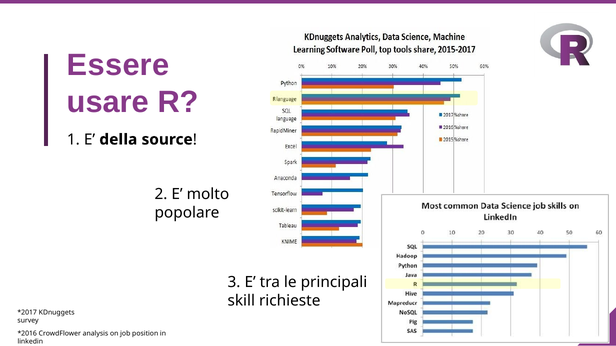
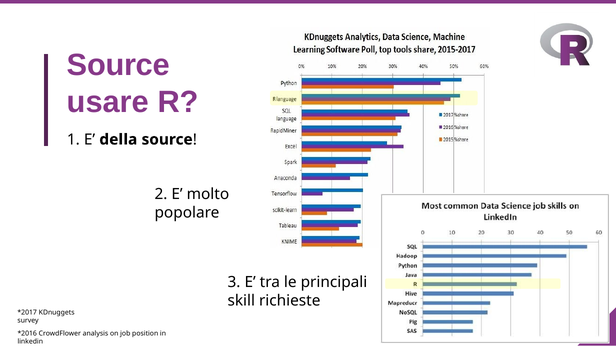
Essere at (118, 65): Essere -> Source
